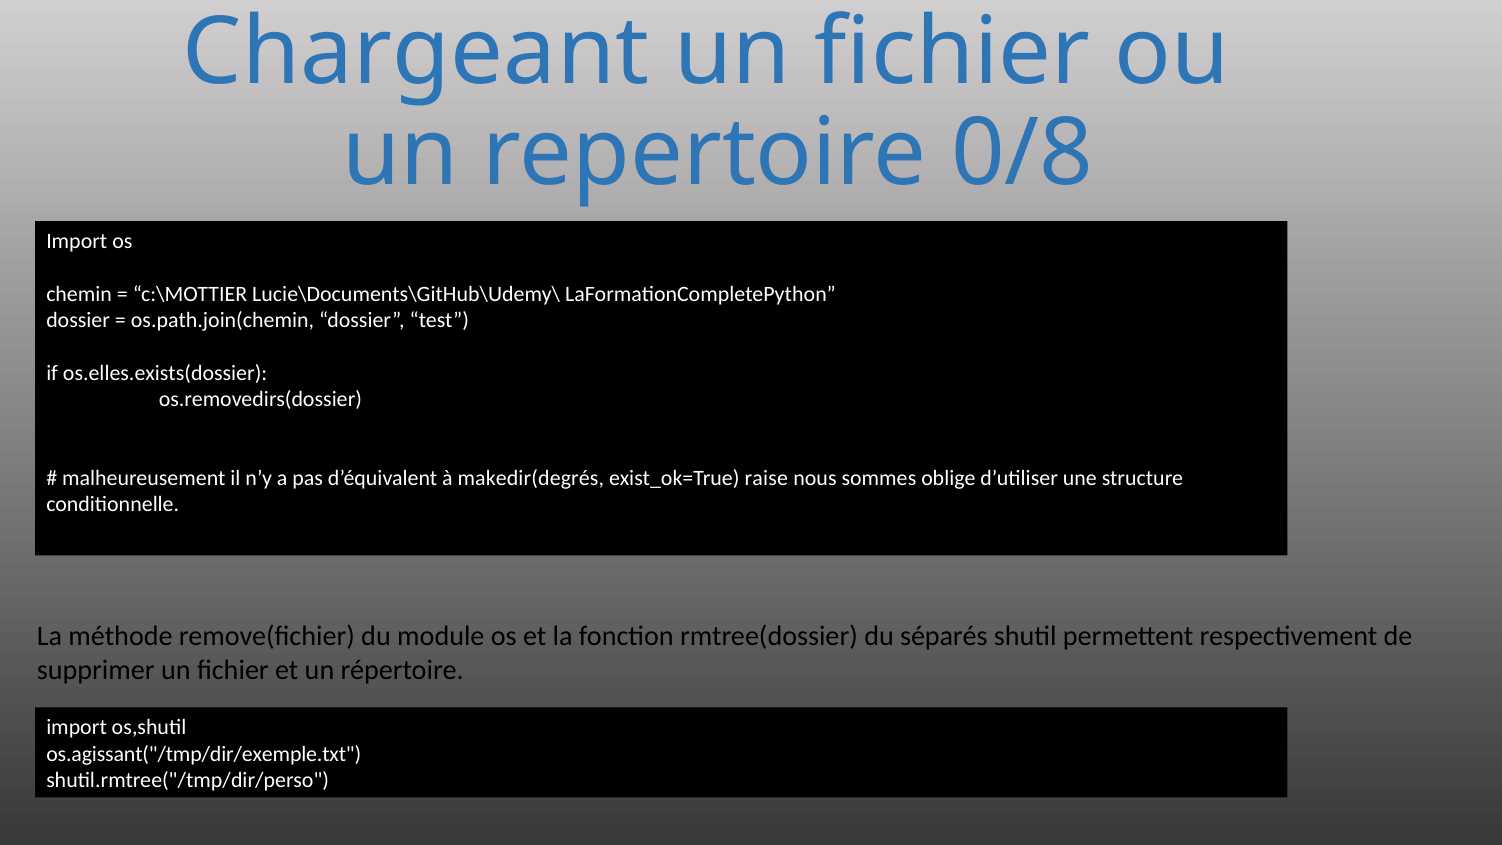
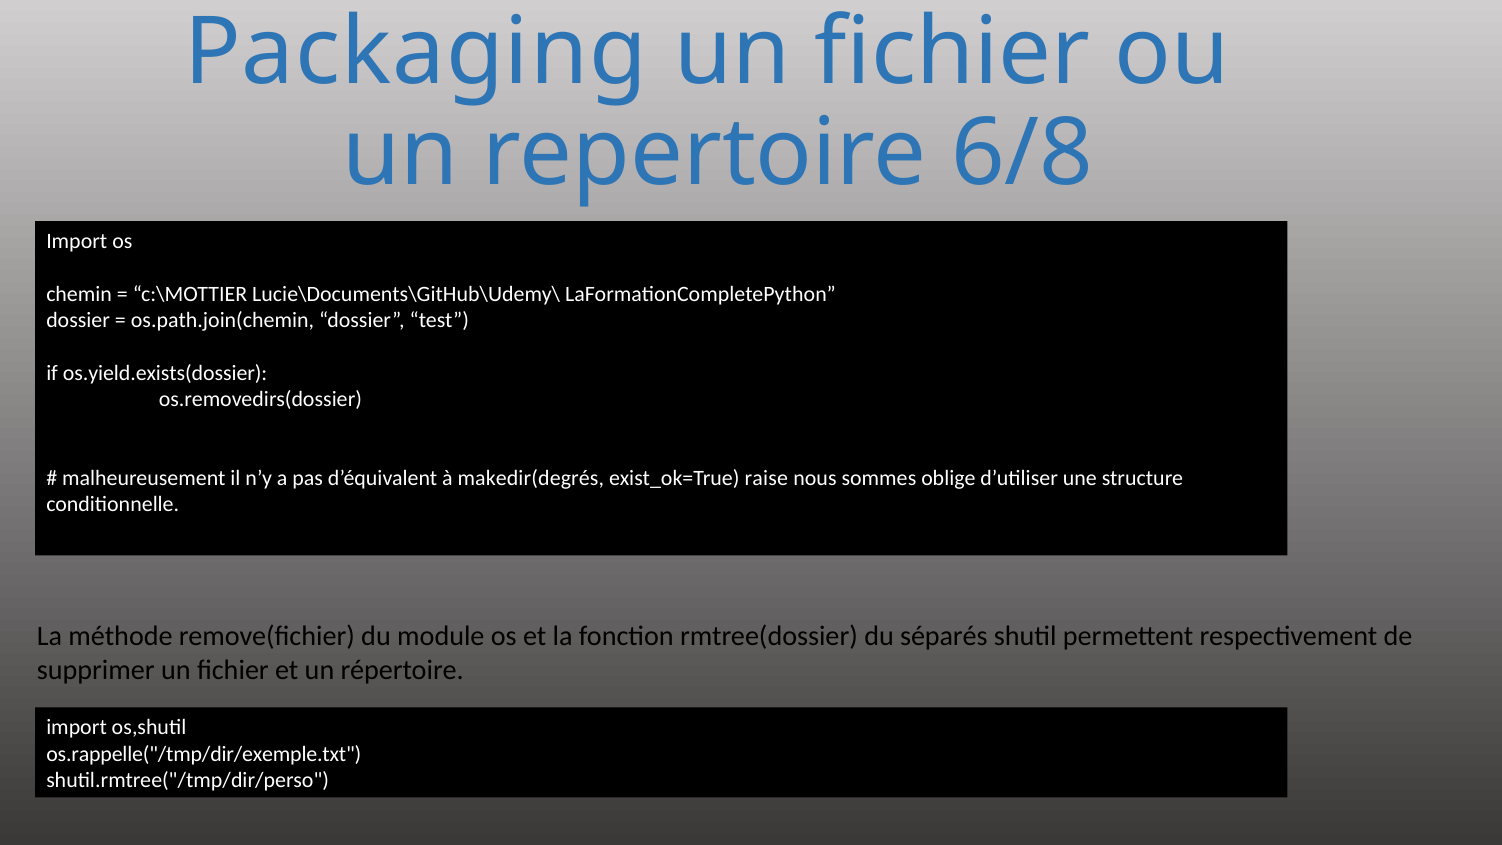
Chargeant: Chargeant -> Packaging
0/8: 0/8 -> 6/8
os.elles.exists(dossier: os.elles.exists(dossier -> os.yield.exists(dossier
os.agissant("/tmp/dir/exemple.txt: os.agissant("/tmp/dir/exemple.txt -> os.rappelle("/tmp/dir/exemple.txt
